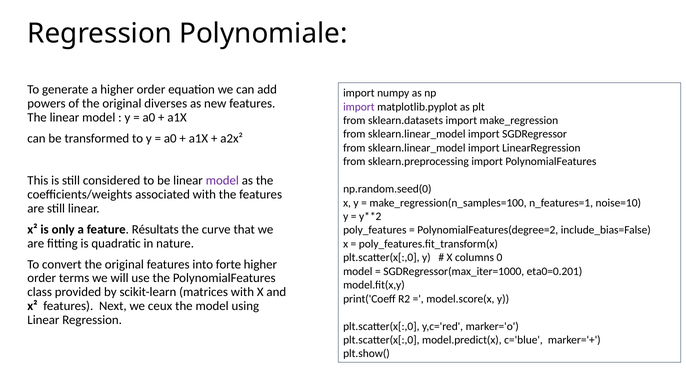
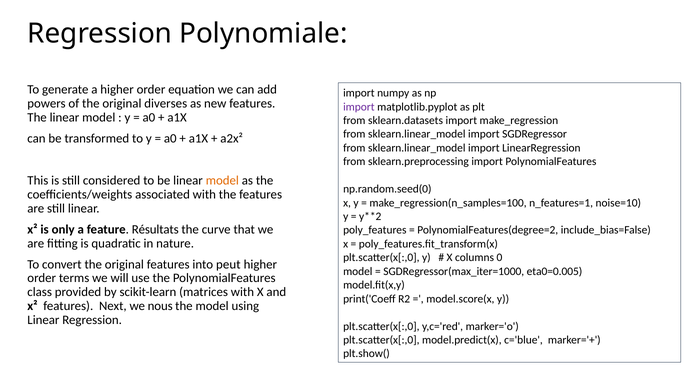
model at (222, 180) colour: purple -> orange
forte: forte -> peut
eta0=0.201: eta0=0.201 -> eta0=0.005
ceux: ceux -> nous
